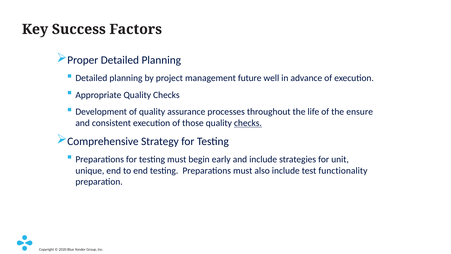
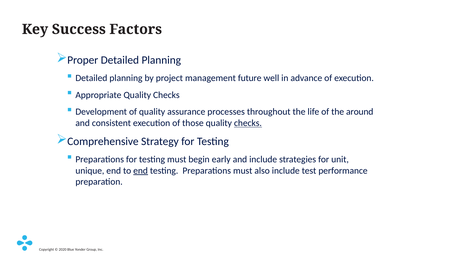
ensure: ensure -> around
end at (141, 170) underline: none -> present
functionality: functionality -> performance
